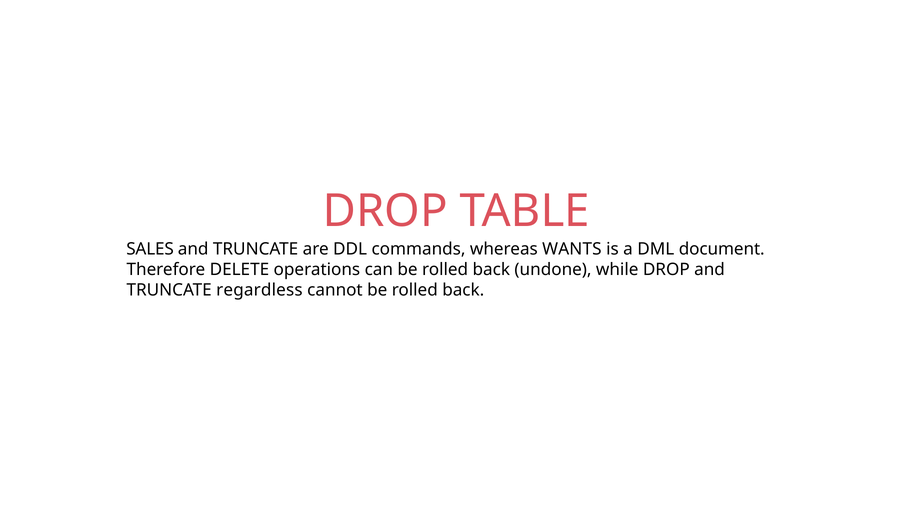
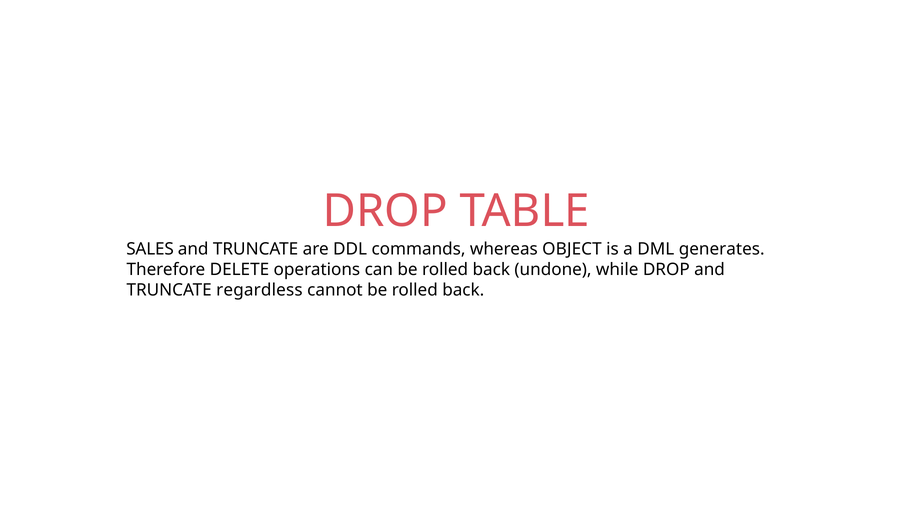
WANTS: WANTS -> OBJECT
document: document -> generates
